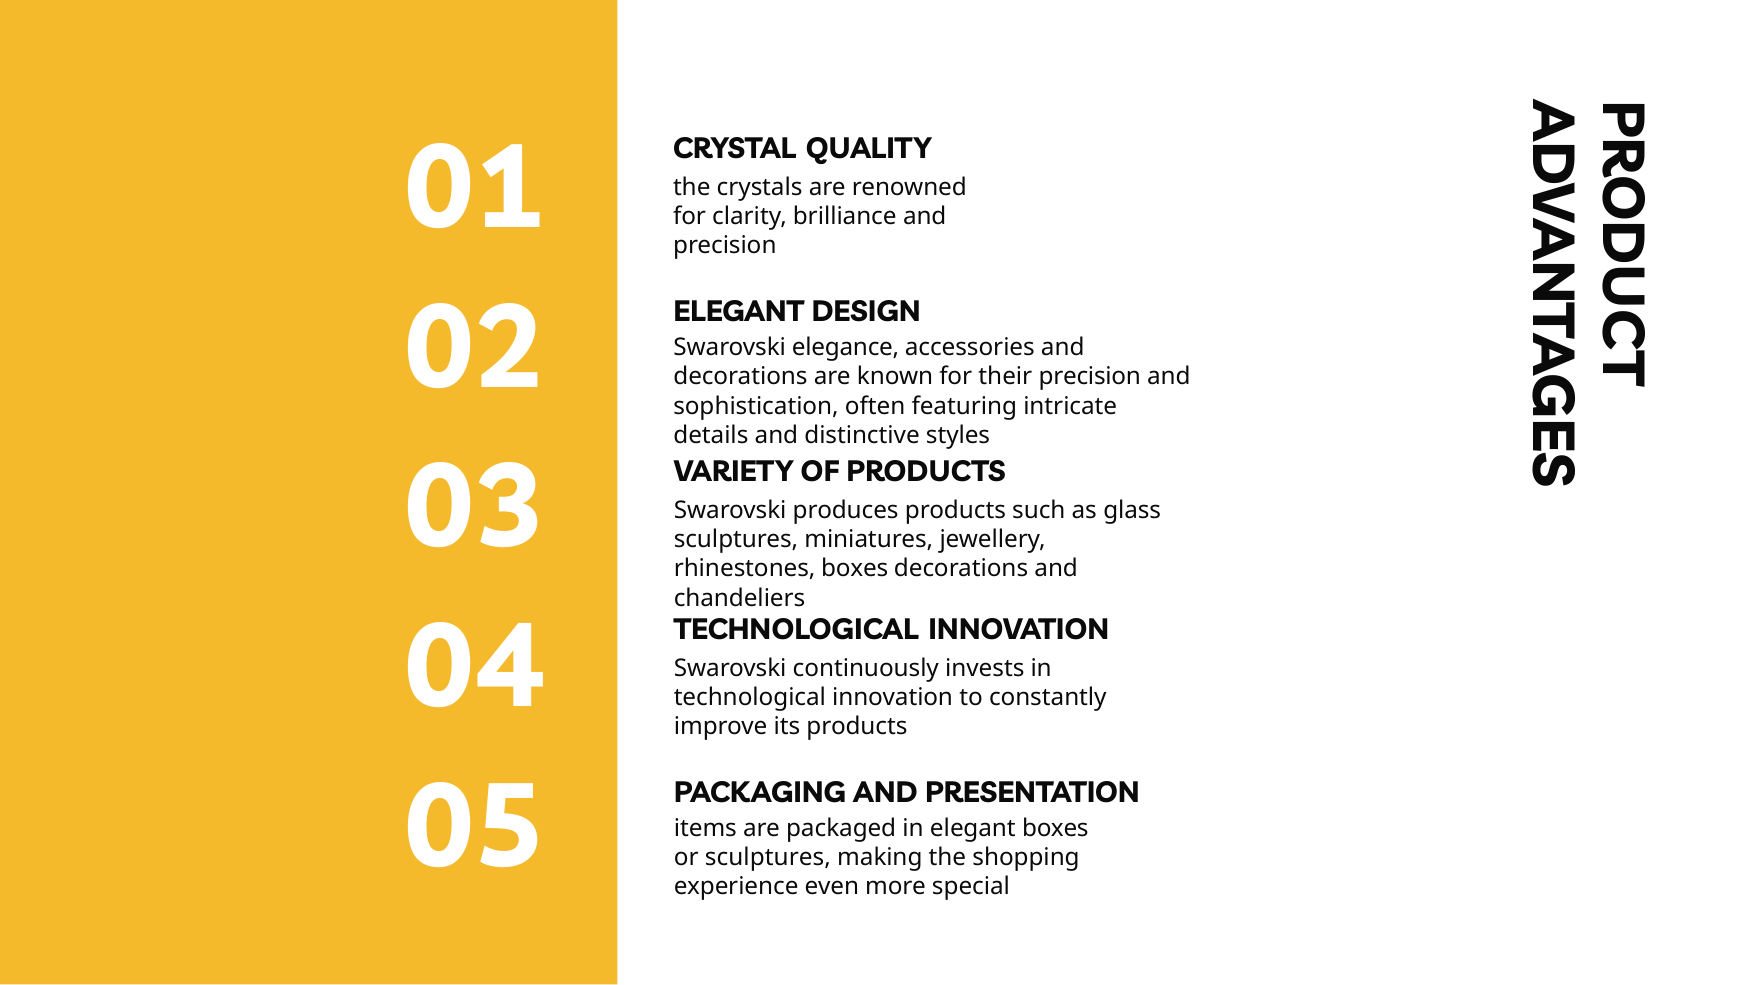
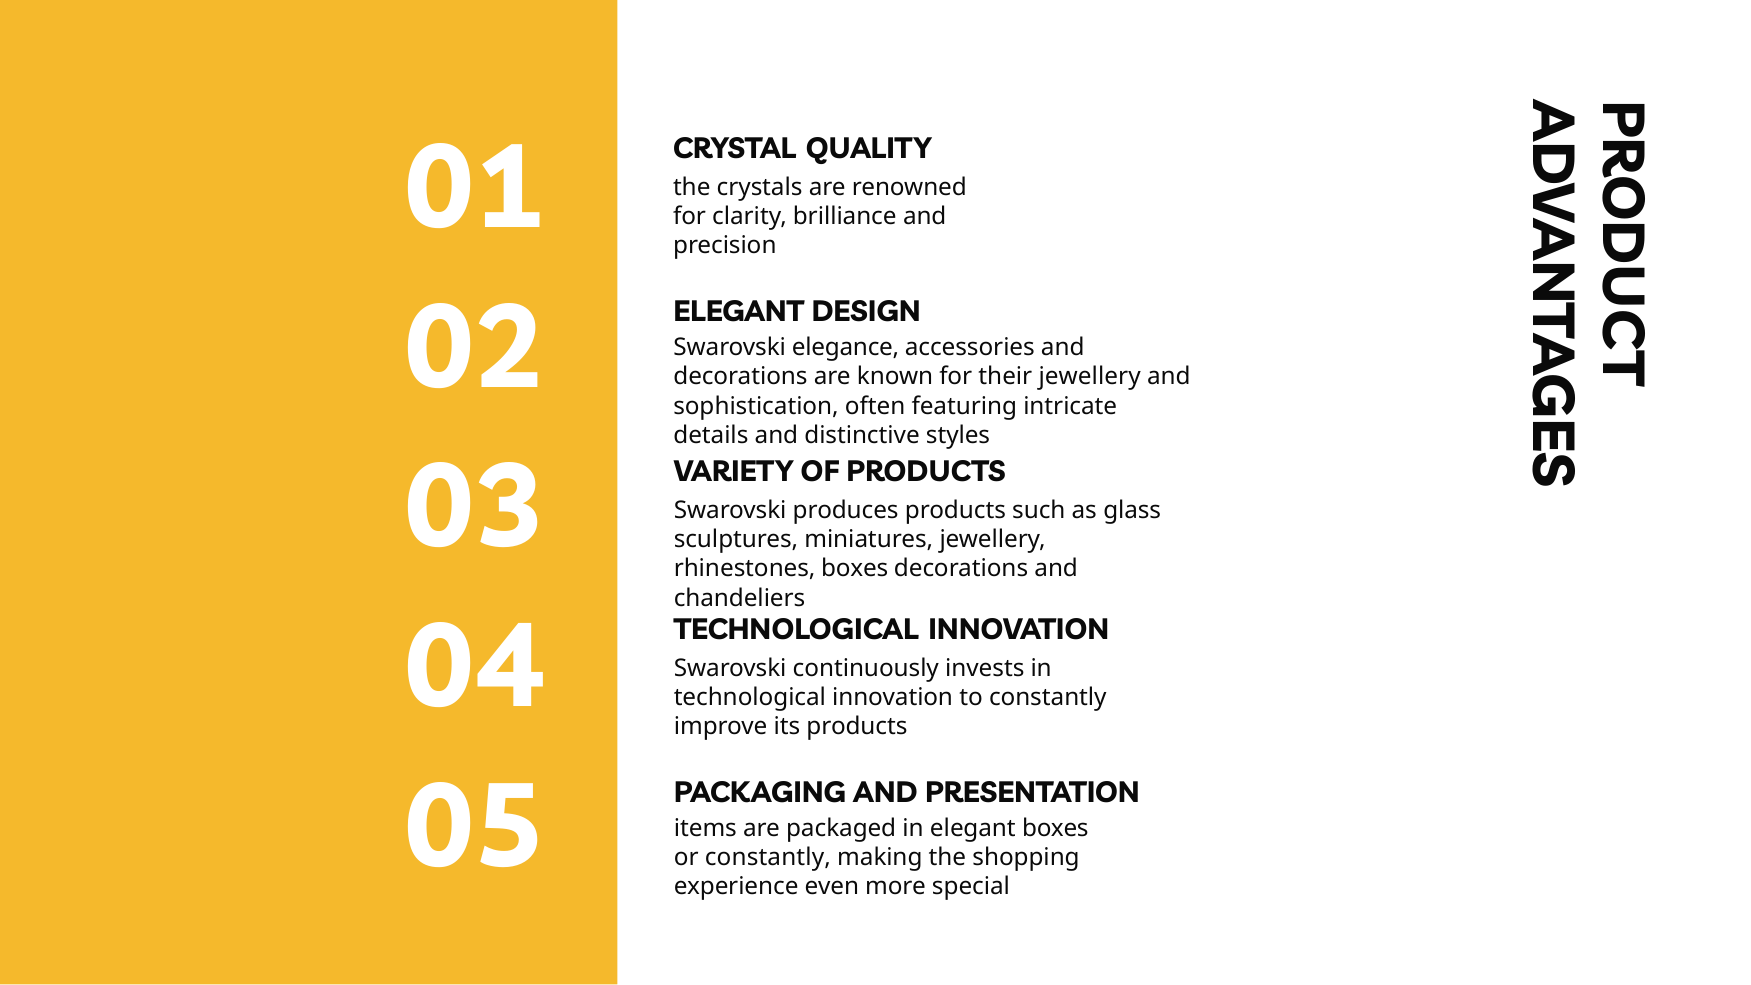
their precision: precision -> jewellery
or sculptures: sculptures -> constantly
